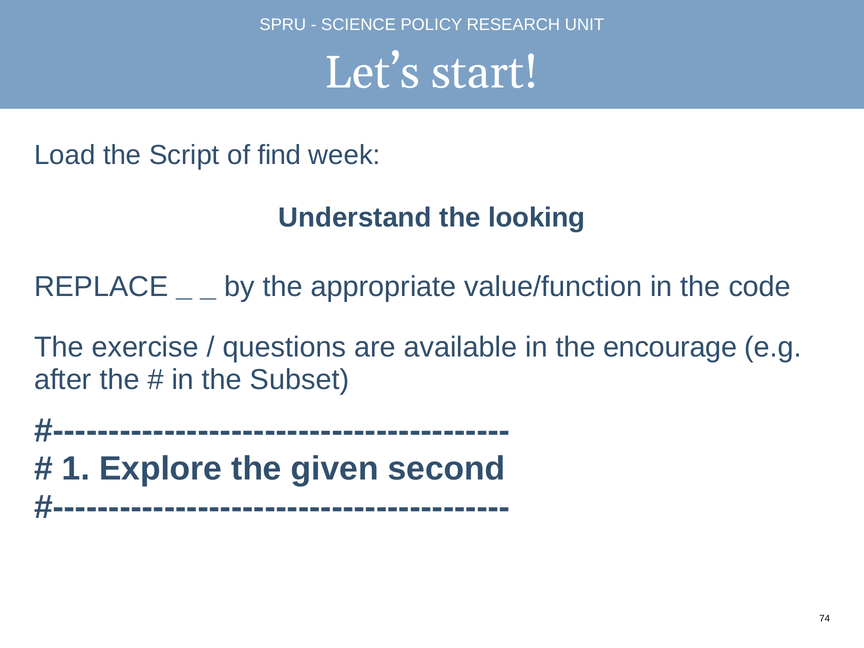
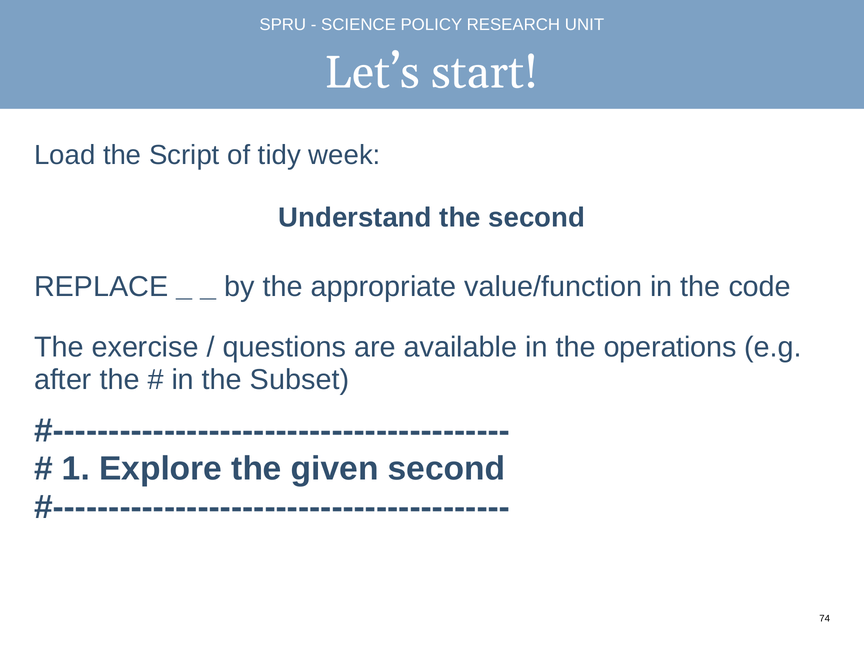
find: find -> tidy
the looking: looking -> second
encourage: encourage -> operations
